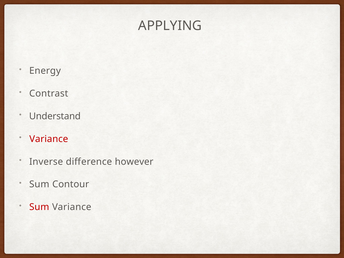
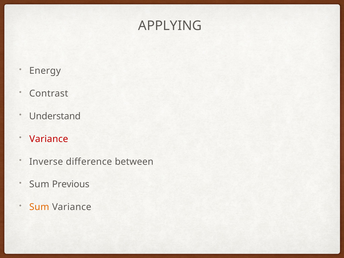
however: however -> between
Contour: Contour -> Previous
Sum at (39, 207) colour: red -> orange
